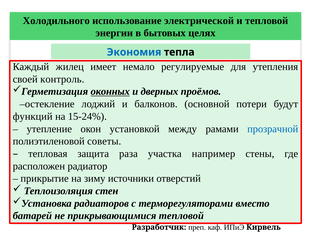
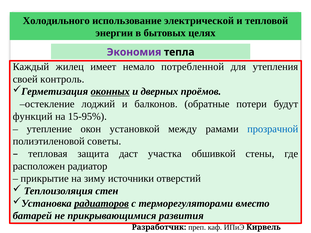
Экономия colour: blue -> purple
регулируемые: регулируемые -> потребленной
основной: основной -> обратные
15-24%: 15-24% -> 15-95%
раза: раза -> даст
например: например -> обшивкой
радиаторов underline: none -> present
прикрывающимися тепловой: тепловой -> развития
